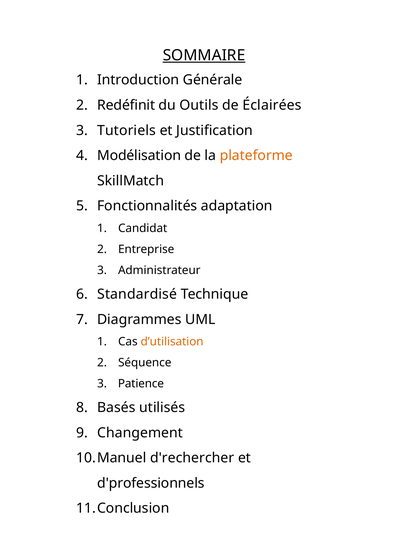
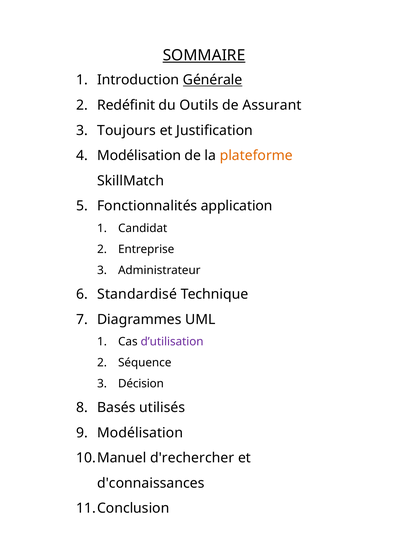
Générale underline: none -> present
Éclairées: Éclairées -> Assurant
Tutoriels: Tutoriels -> Toujours
adaptation: adaptation -> application
d’utilisation colour: orange -> purple
Patience: Patience -> Décision
Changement at (140, 433): Changement -> Modélisation
d'professionnels: d'professionnels -> d'connaissances
